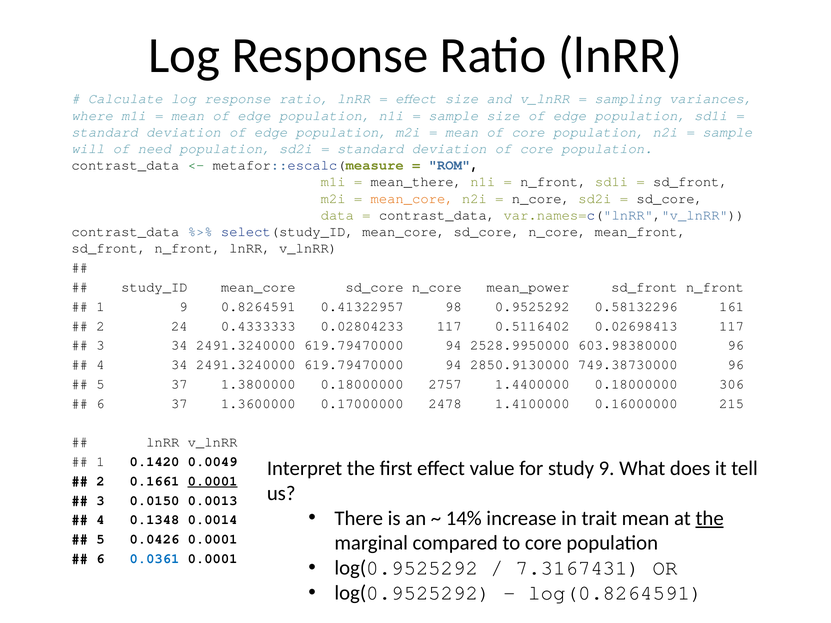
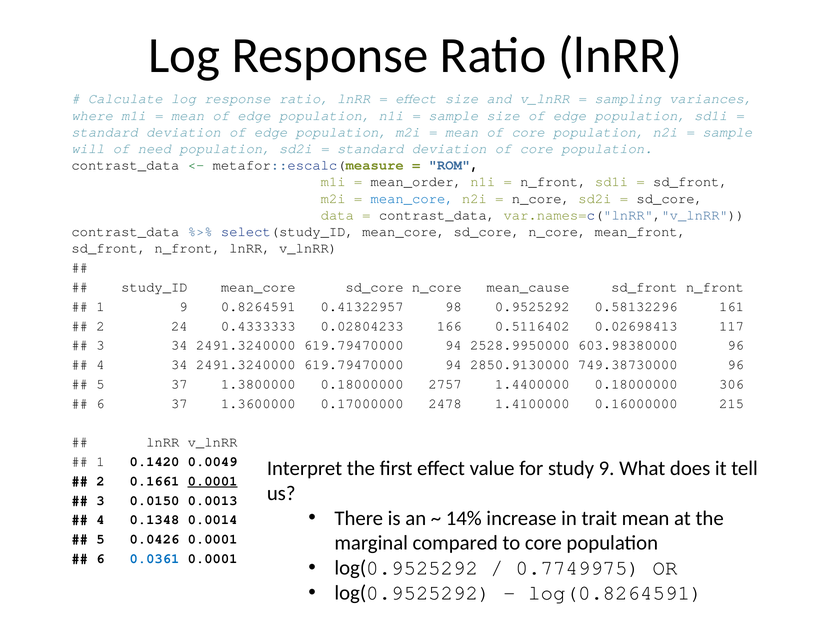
mean_there: mean_there -> mean_order
mean_core at (412, 199) colour: orange -> blue
mean_power: mean_power -> mean_cause
0.02804233 117: 117 -> 166
the at (710, 518) underline: present -> none
7.3167431: 7.3167431 -> 0.7749975
